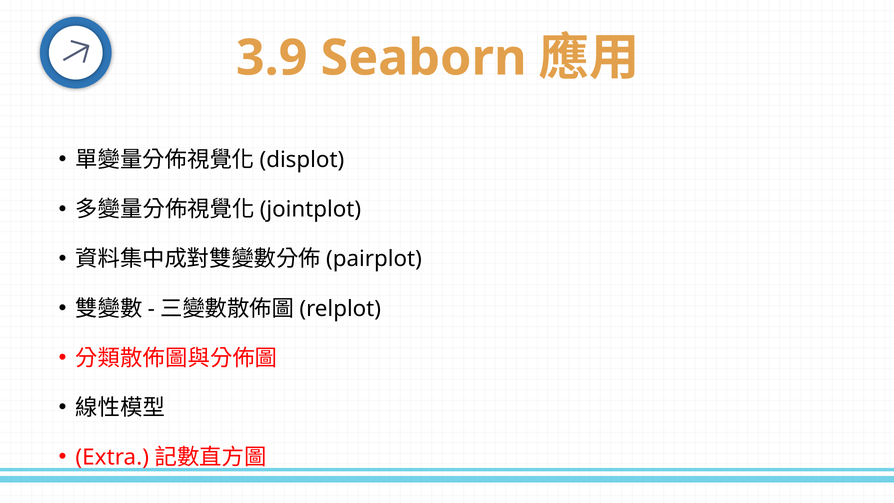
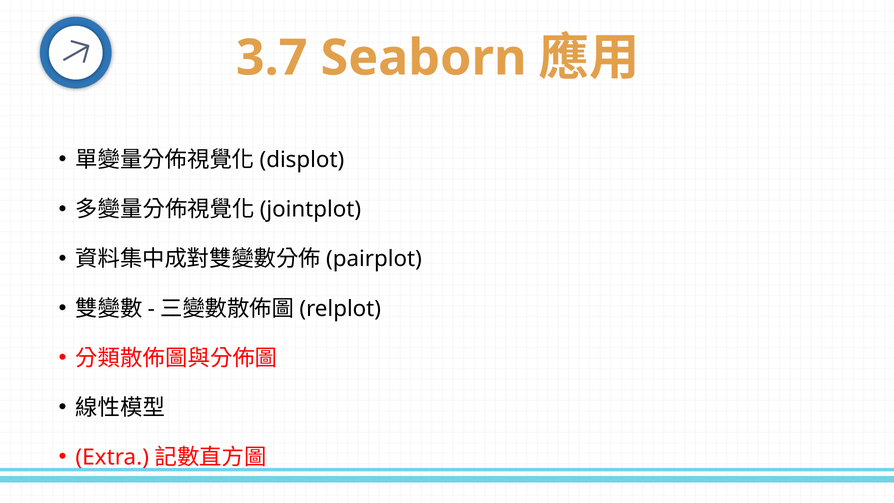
3.9: 3.9 -> 3.7
